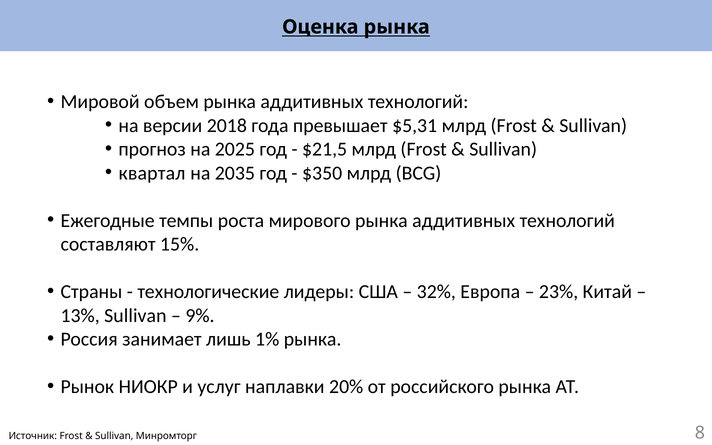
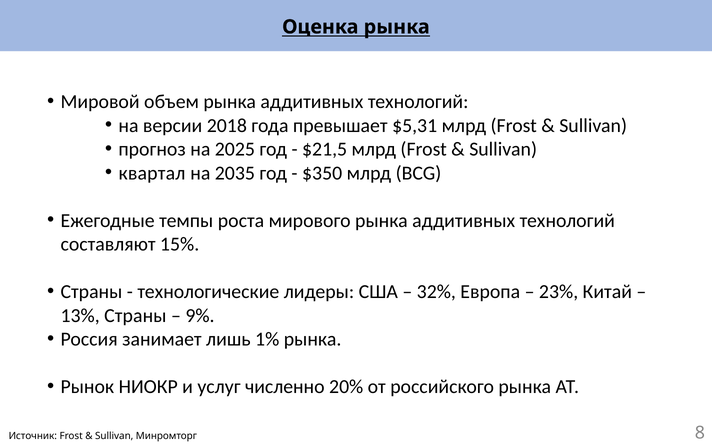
13% Sullivan: Sullivan -> Страны
наплавки: наплавки -> численно
